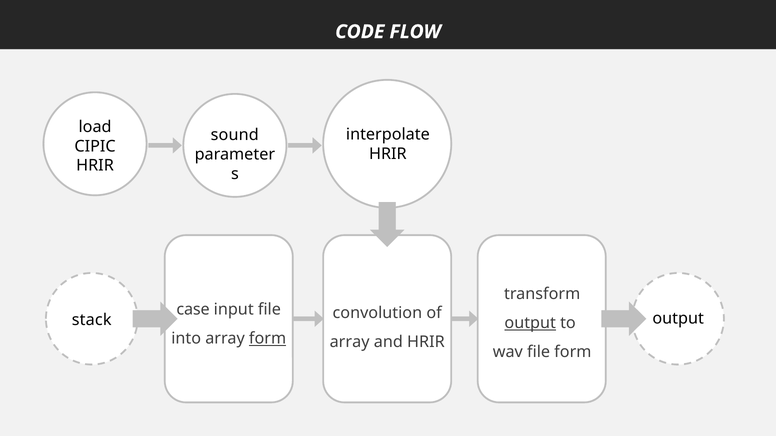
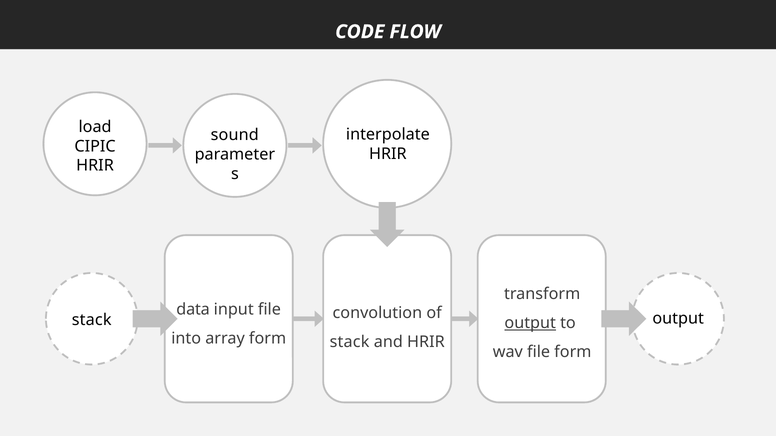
case: case -> data
form at (268, 339) underline: present -> none
array at (350, 342): array -> stack
